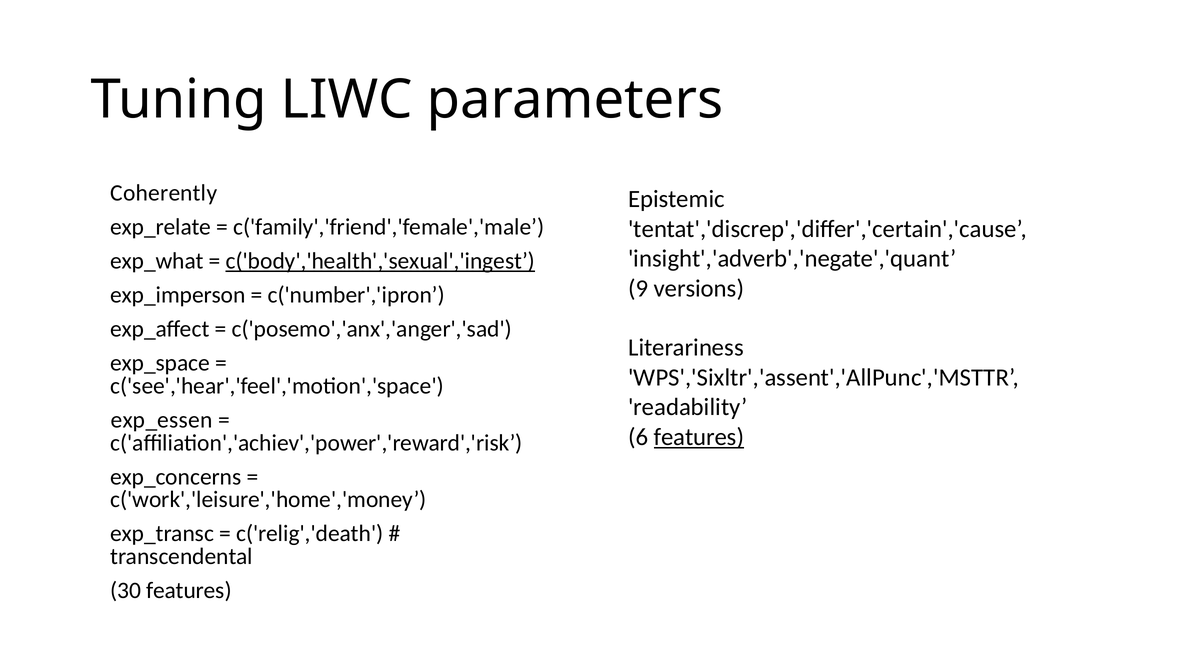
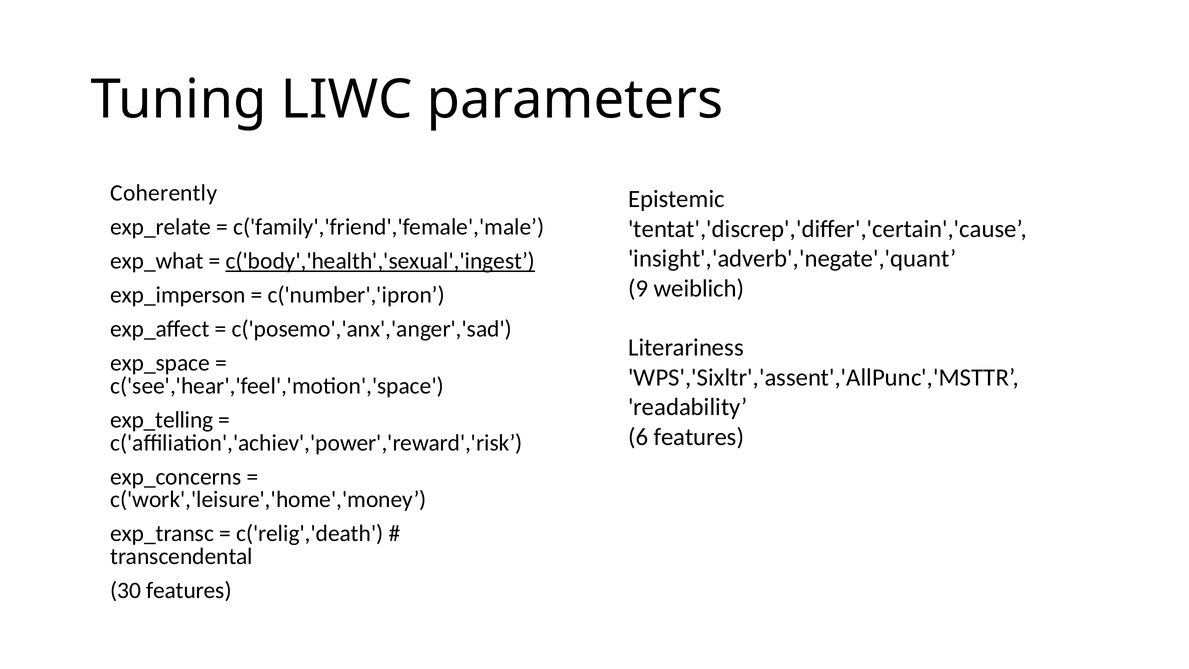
versions: versions -> weiblich
exp_essen: exp_essen -> exp_telling
features at (699, 437) underline: present -> none
